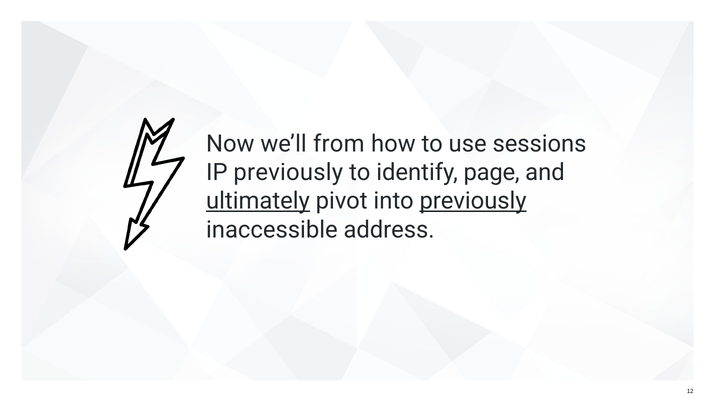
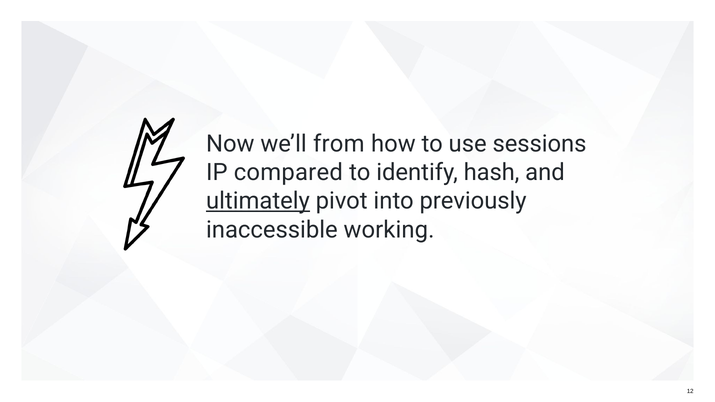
IP previously: previously -> compared
page: page -> hash
previously at (473, 201) underline: present -> none
address: address -> working
